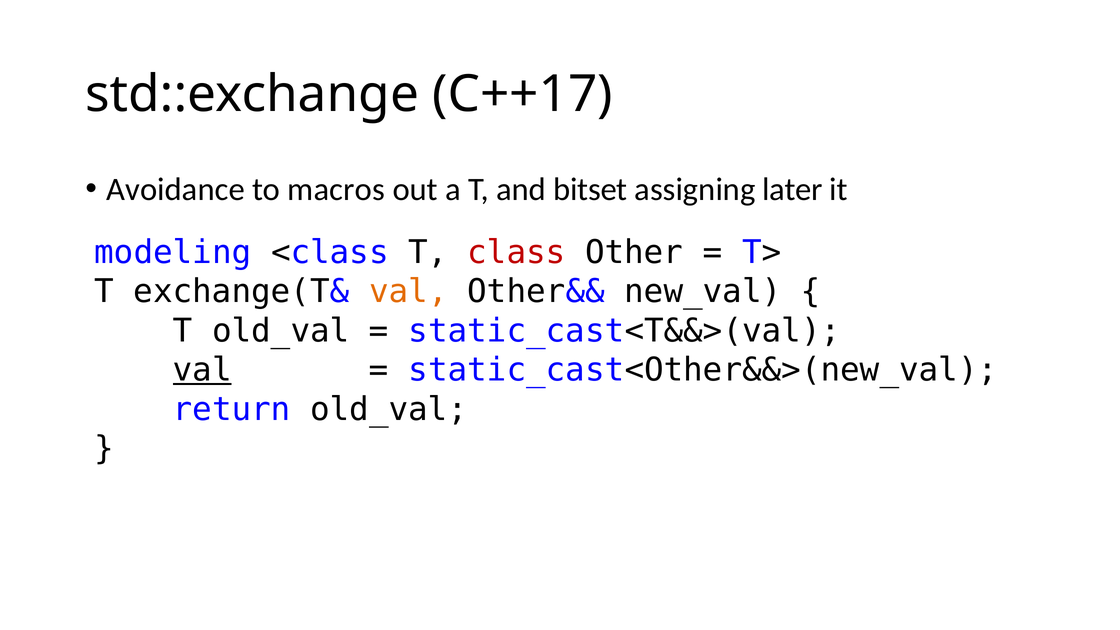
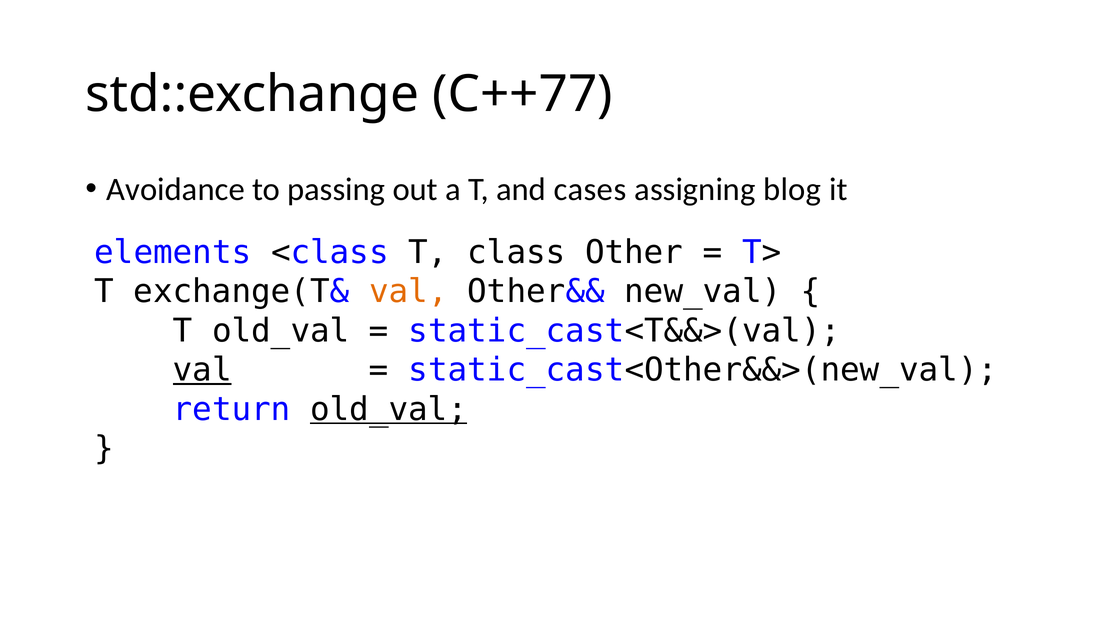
C++17: C++17 -> C++77
macros: macros -> passing
bitset: bitset -> cases
later: later -> blog
modeling: modeling -> elements
class colour: red -> black
old_val at (389, 409) underline: none -> present
